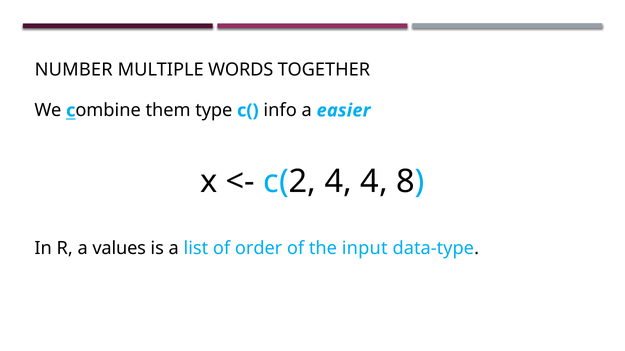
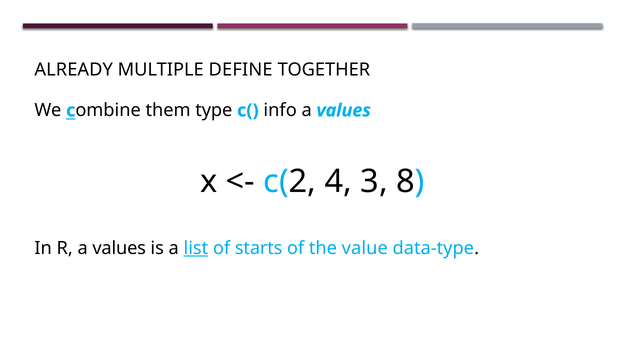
NUMBER: NUMBER -> ALREADY
WORDS: WORDS -> DEFINE
easier at (343, 111): easier -> values
4 4: 4 -> 3
list underline: none -> present
order: order -> starts
input: input -> value
